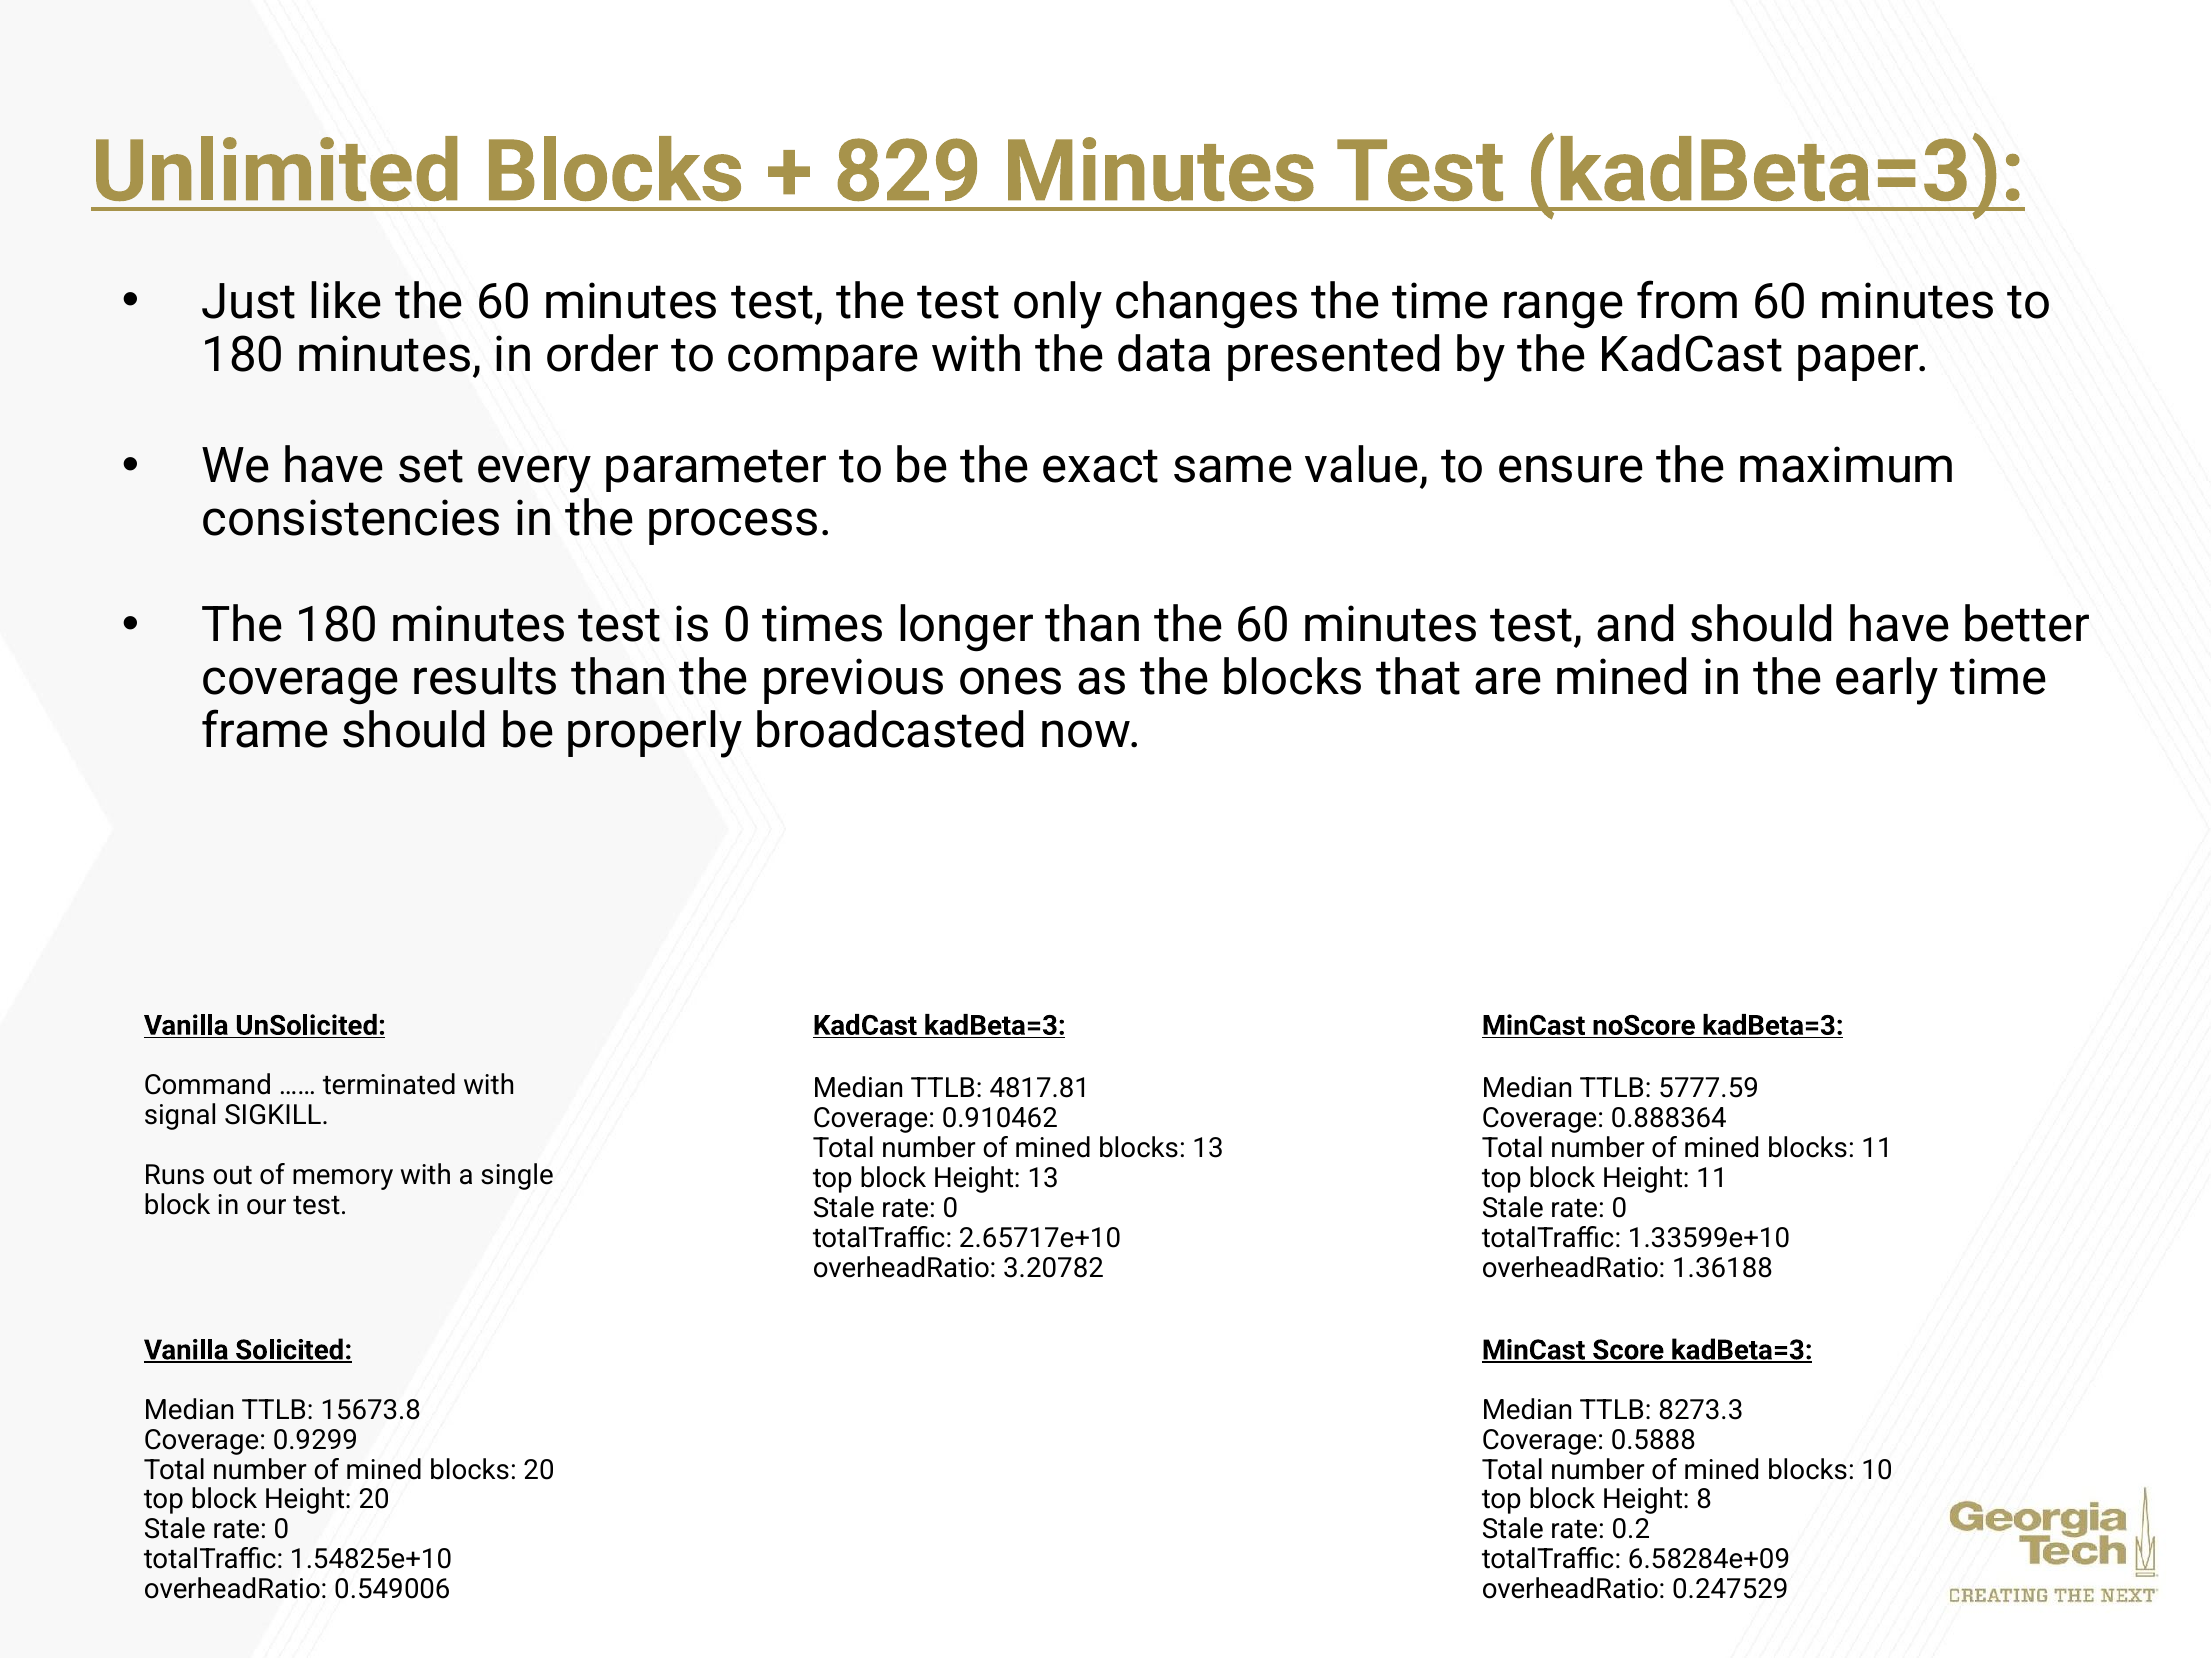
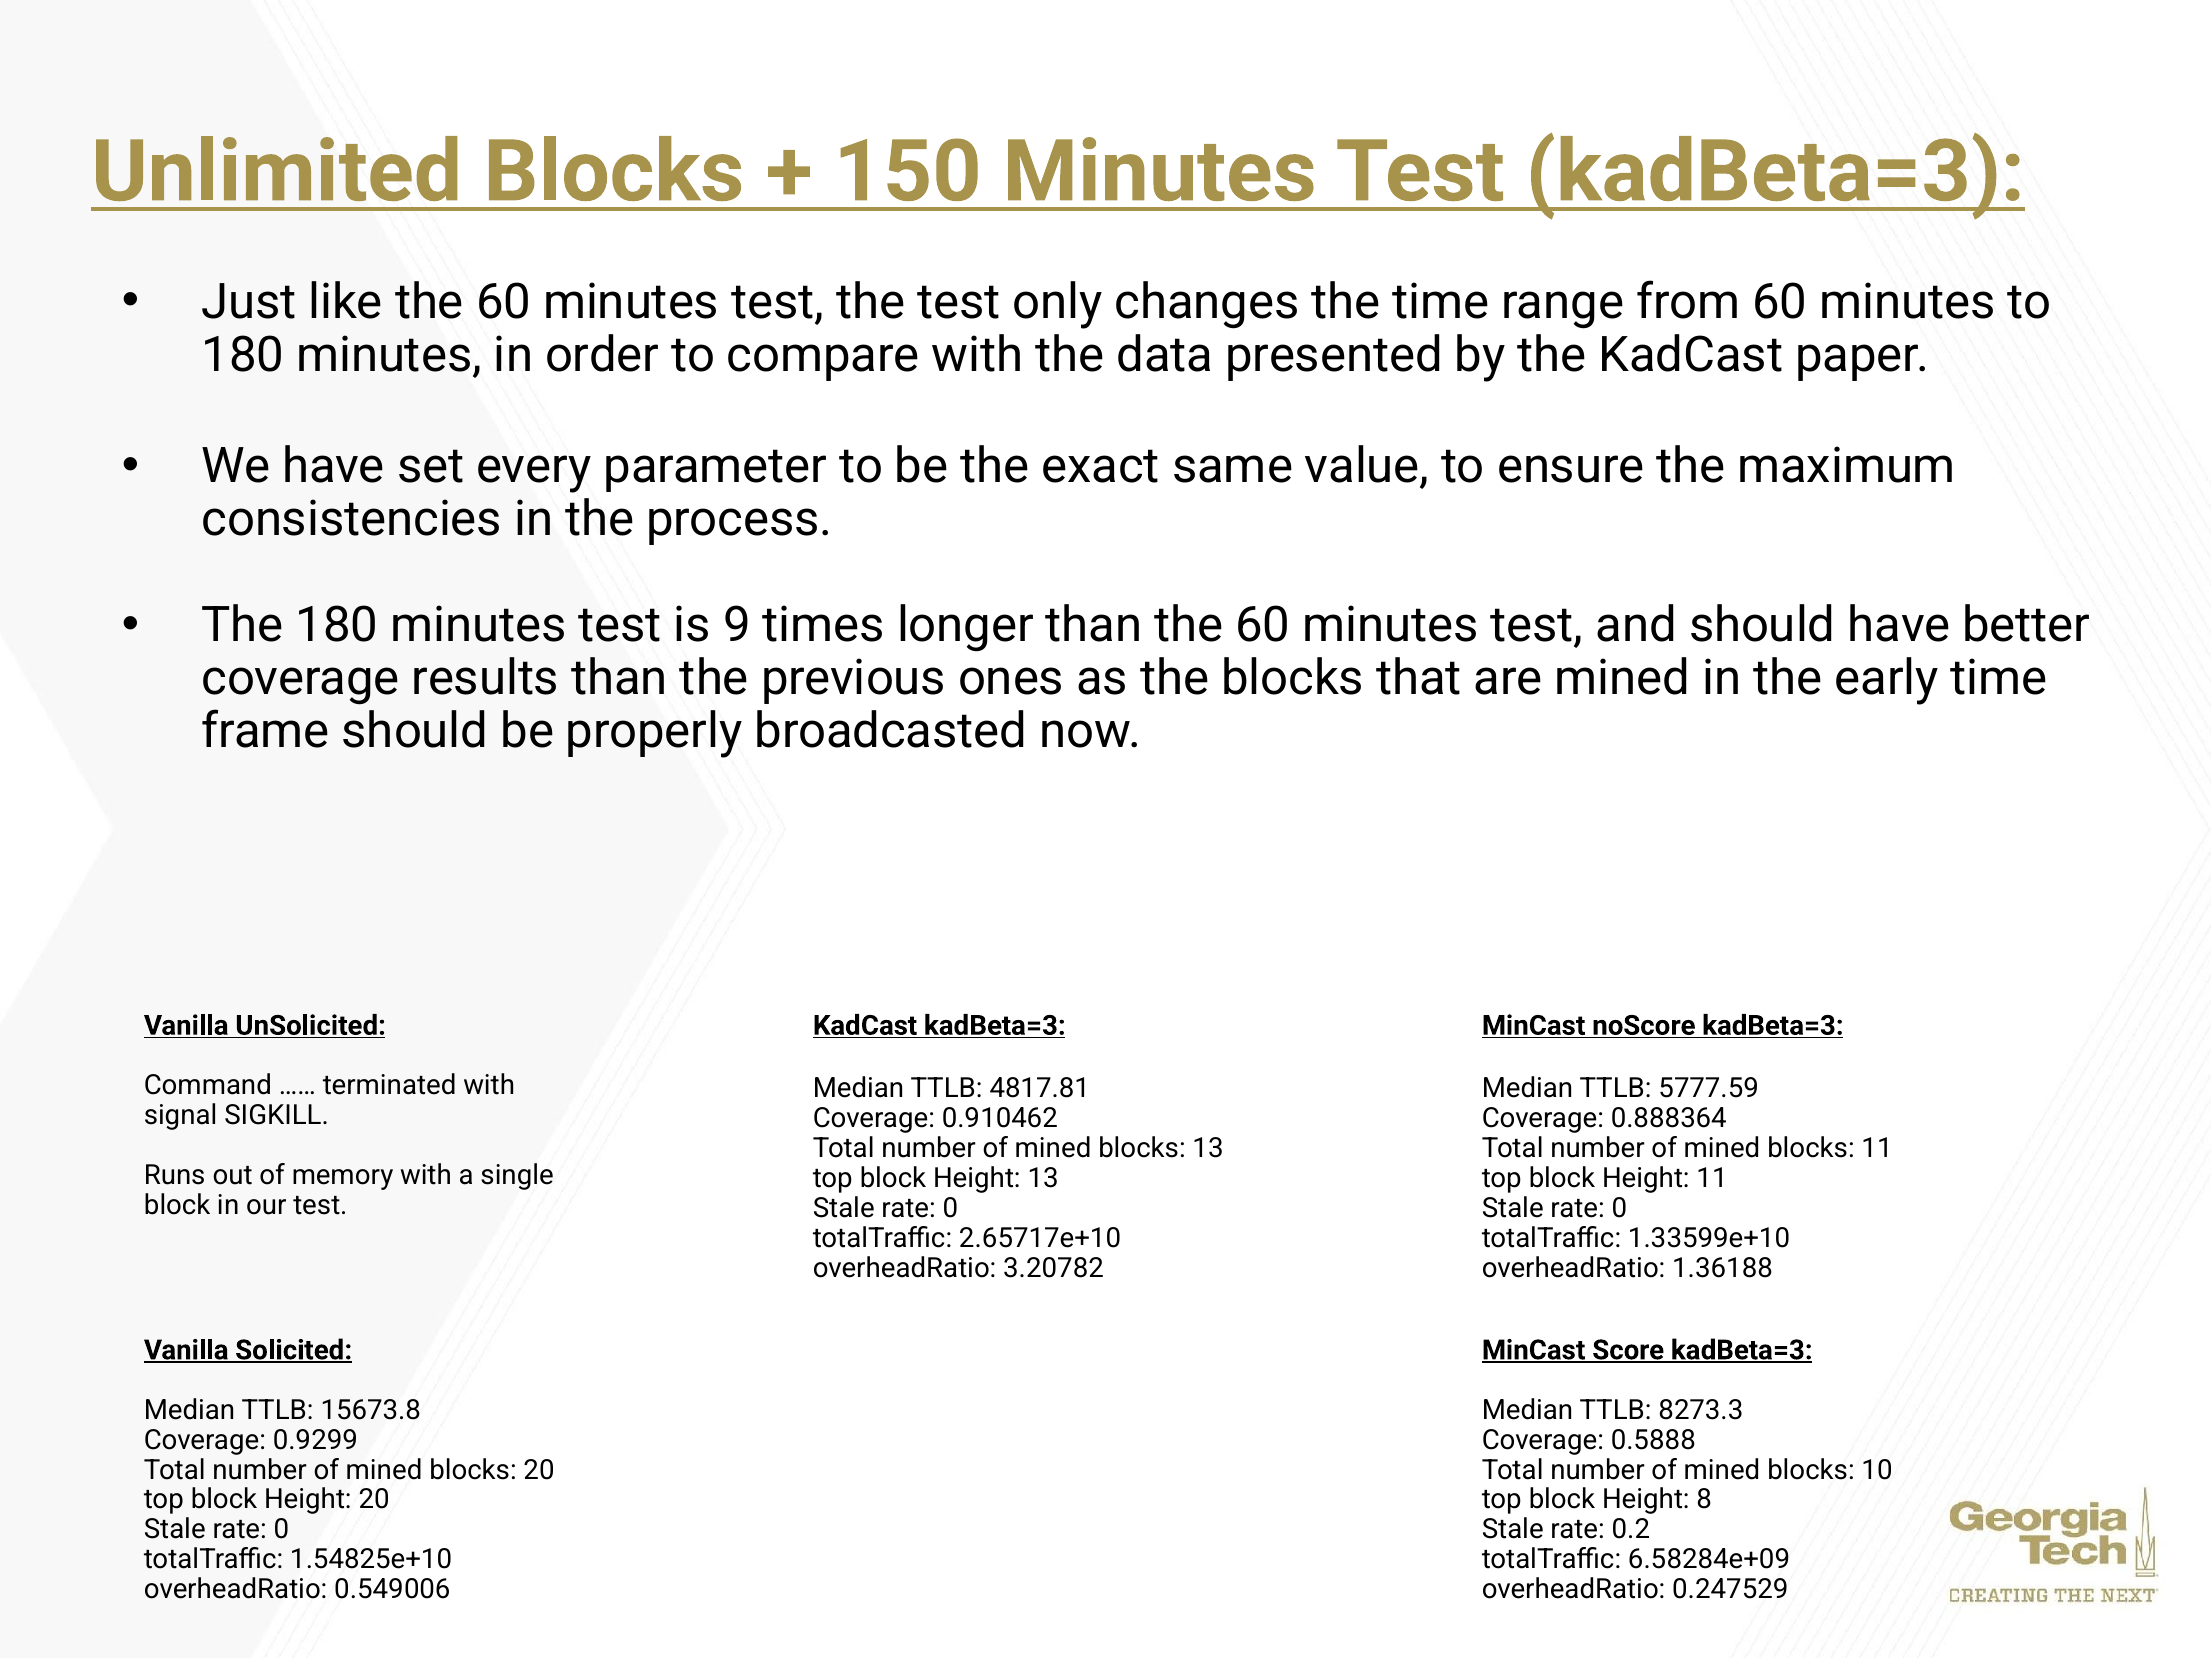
829: 829 -> 150
is 0: 0 -> 9
